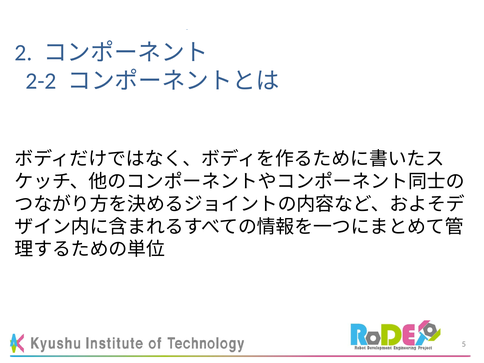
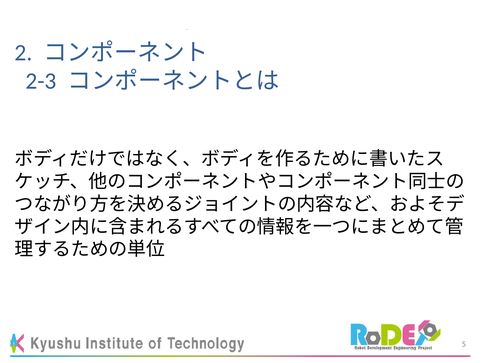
2-2: 2-2 -> 2-3
